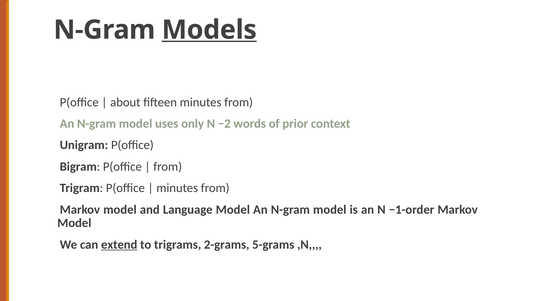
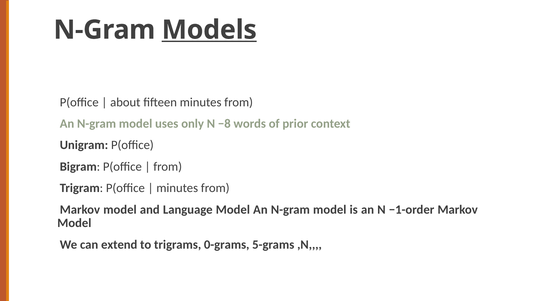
−2: −2 -> −8
extend underline: present -> none
2-grams: 2-grams -> 0-grams
